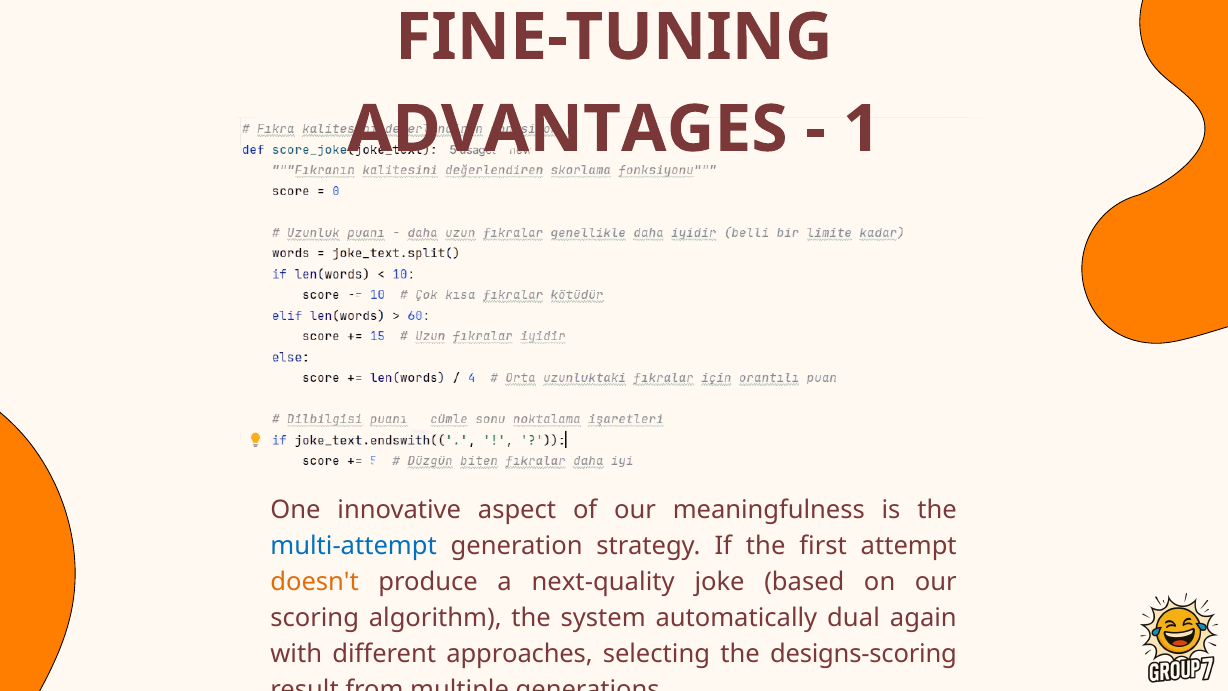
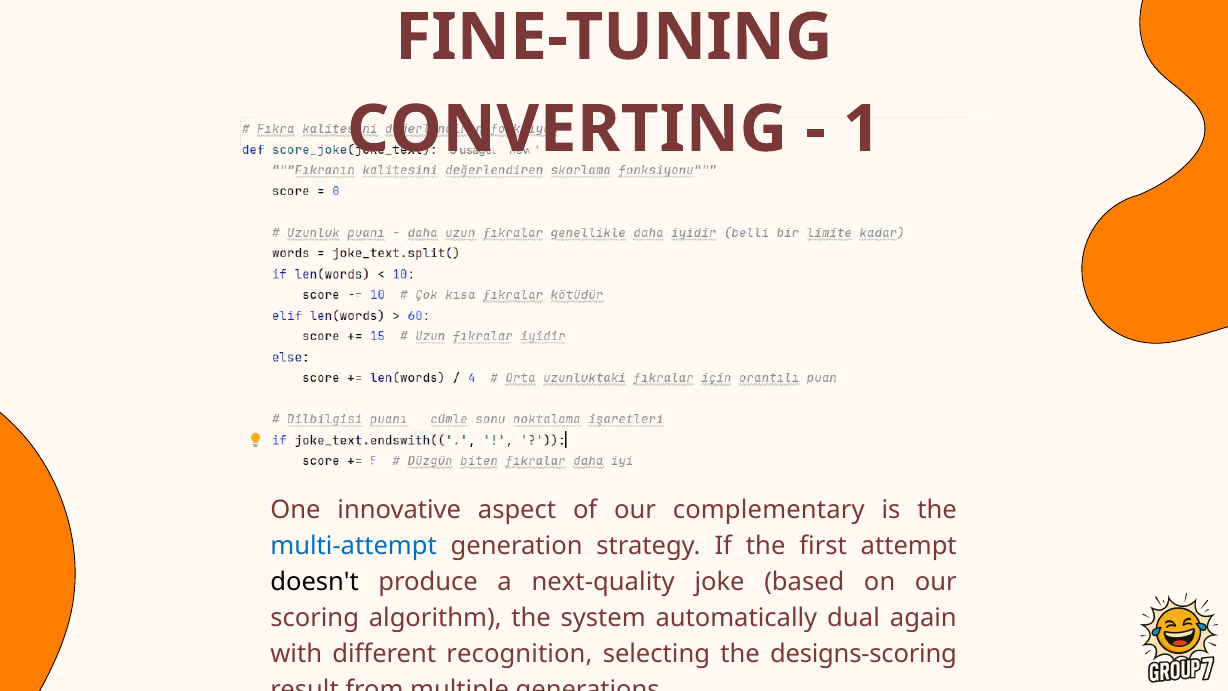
ADVANTAGES: ADVANTAGES -> CONVERTING
meaningfulness: meaningfulness -> complementary
doesn't colour: orange -> black
approaches: approaches -> recognition
